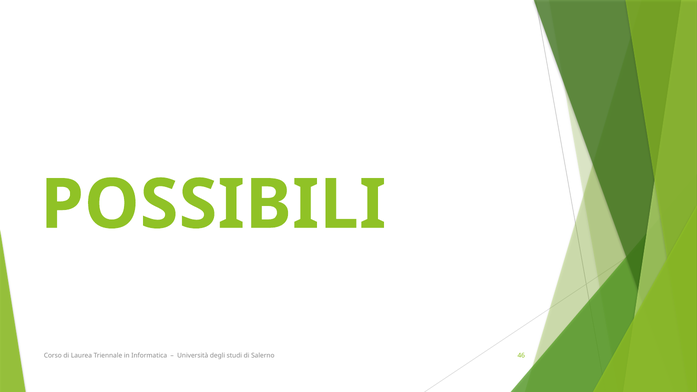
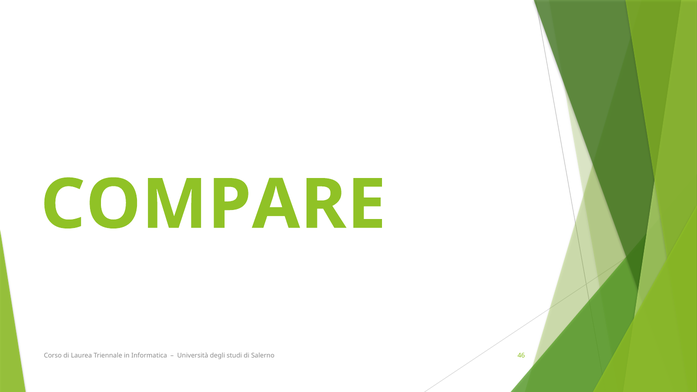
POSSIBILI: POSSIBILI -> COMPARE
